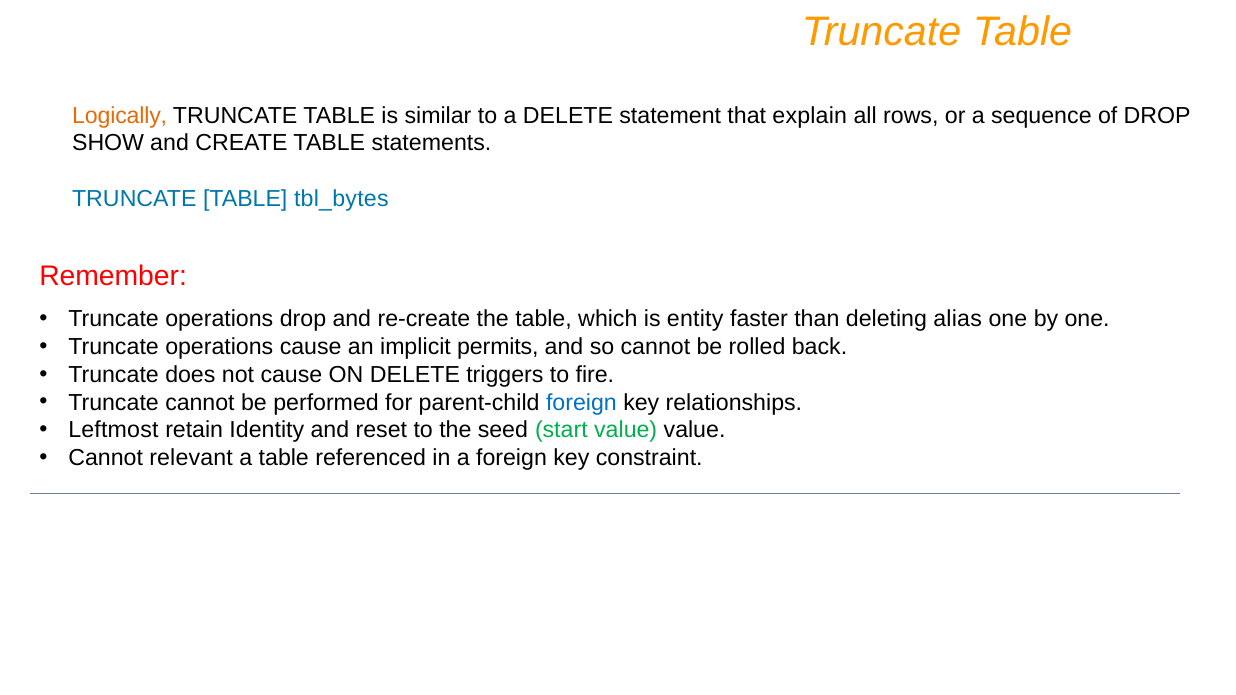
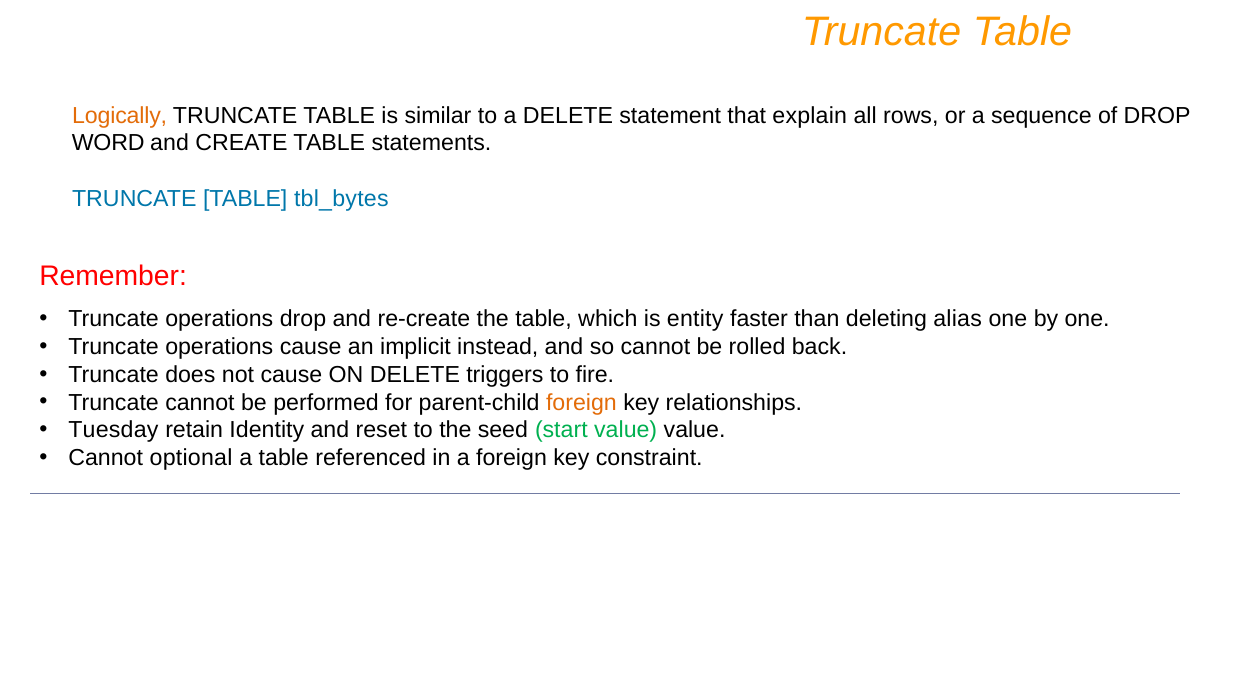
SHOW: SHOW -> WORD
permits: permits -> instead
foreign at (581, 403) colour: blue -> orange
Leftmost: Leftmost -> Tuesday
relevant: relevant -> optional
